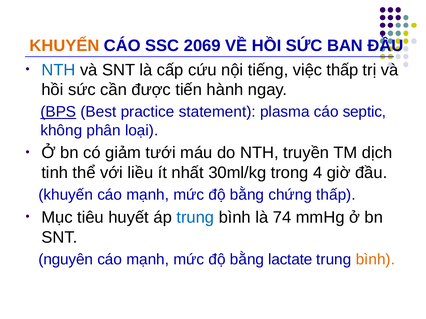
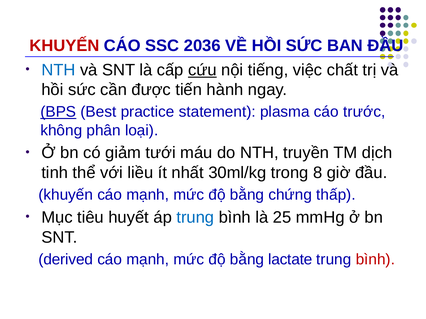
KHUYẾN at (64, 46) colour: orange -> red
2069: 2069 -> 2036
cứu underline: none -> present
việc thấp: thấp -> chất
septic: septic -> trước
4: 4 -> 8
74: 74 -> 25
nguyên: nguyên -> derived
bình at (375, 260) colour: orange -> red
